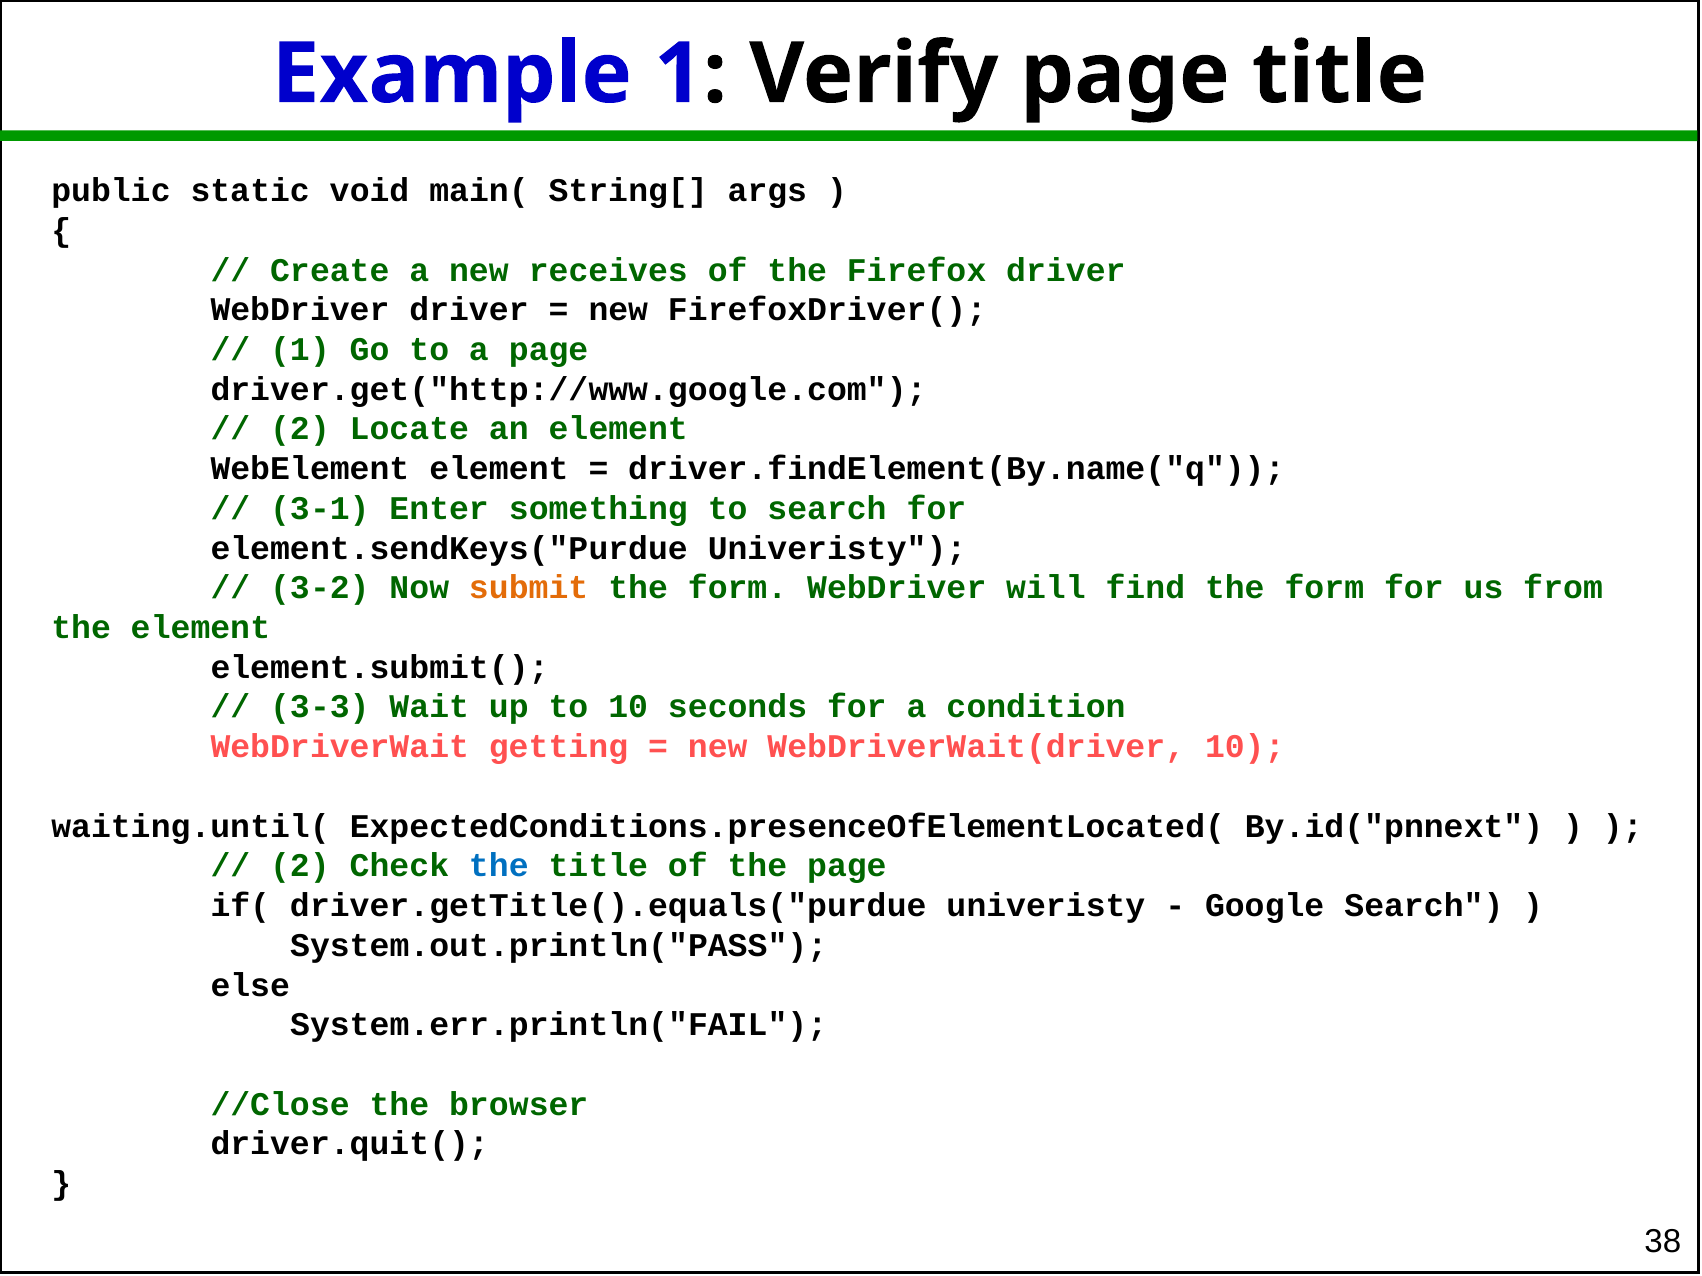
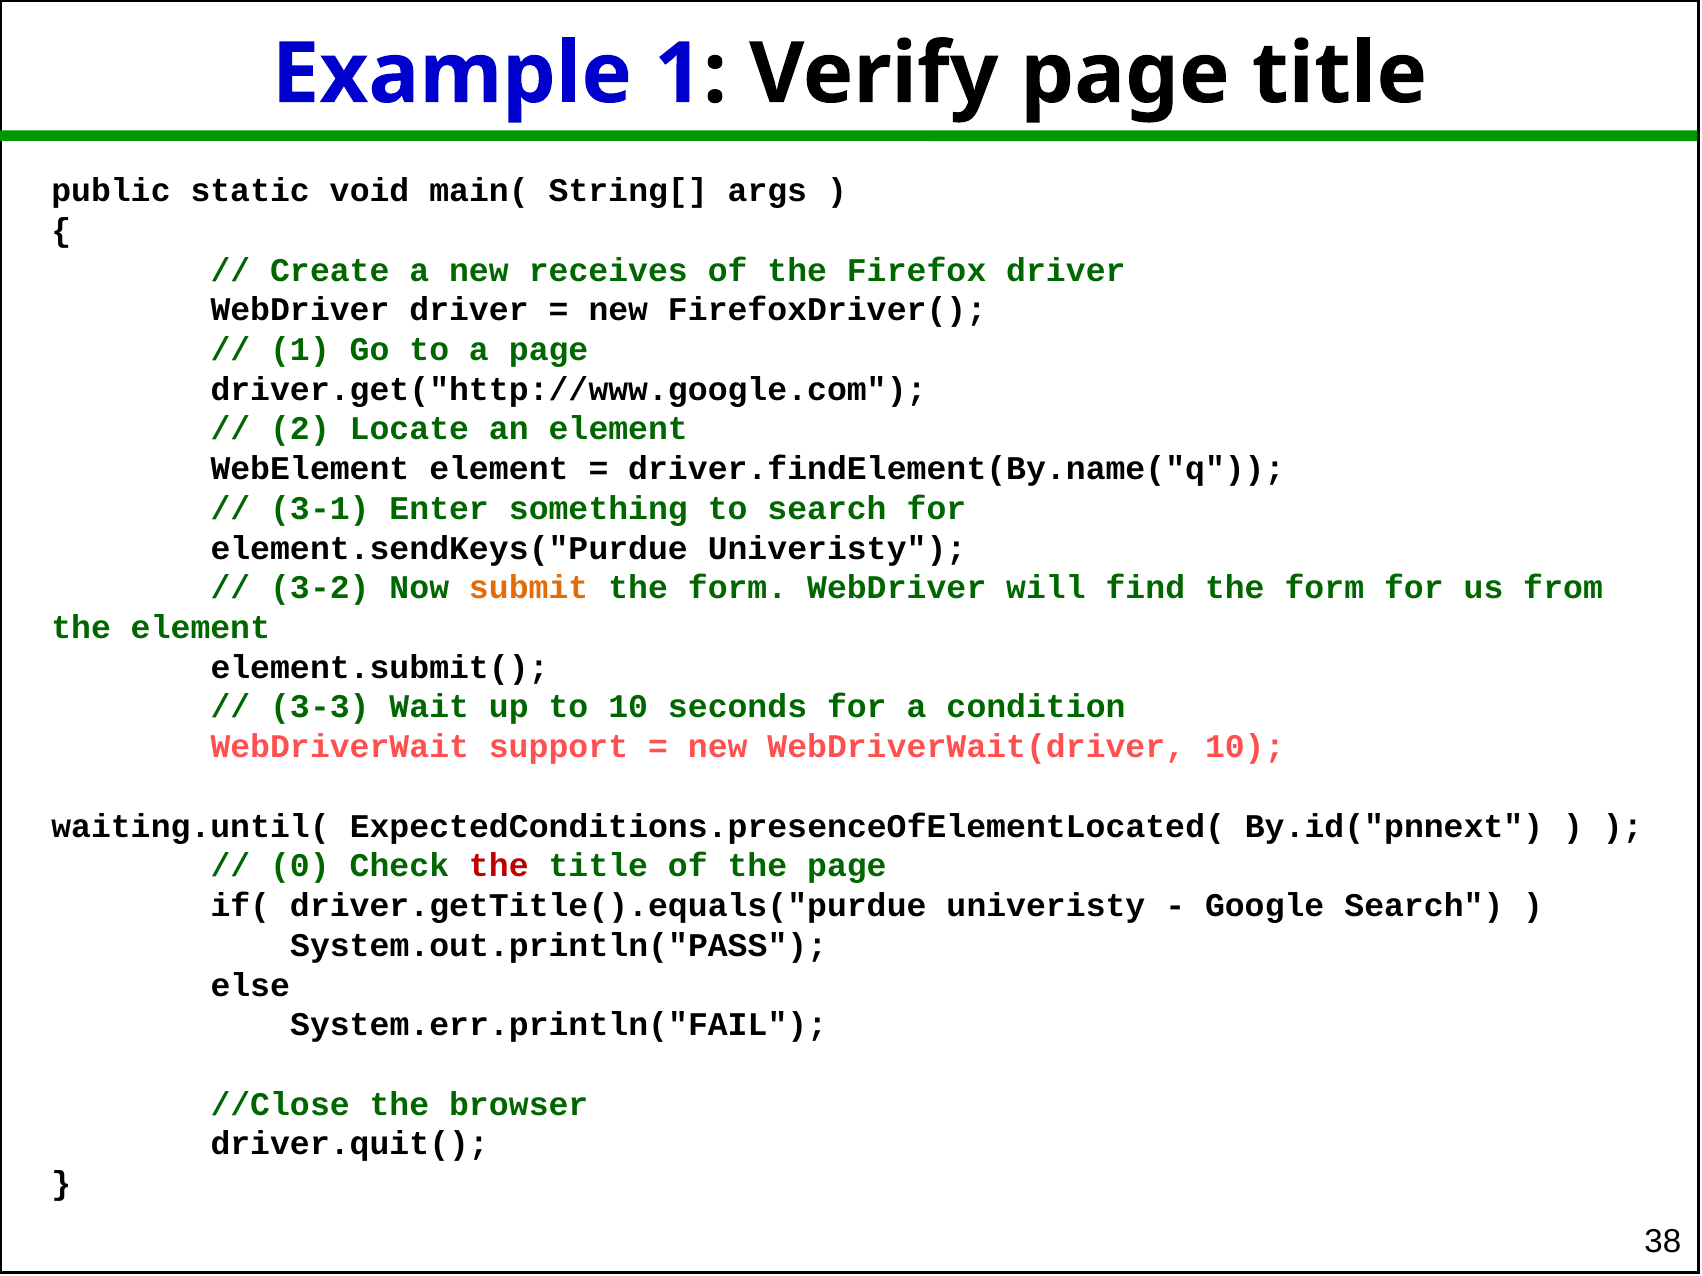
getting: getting -> support
2 at (300, 866): 2 -> 0
the at (499, 866) colour: blue -> red
